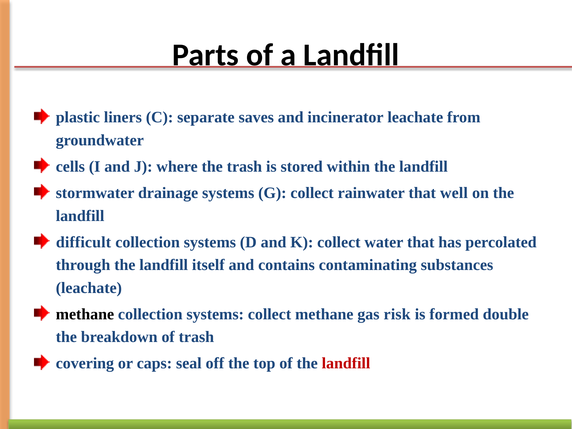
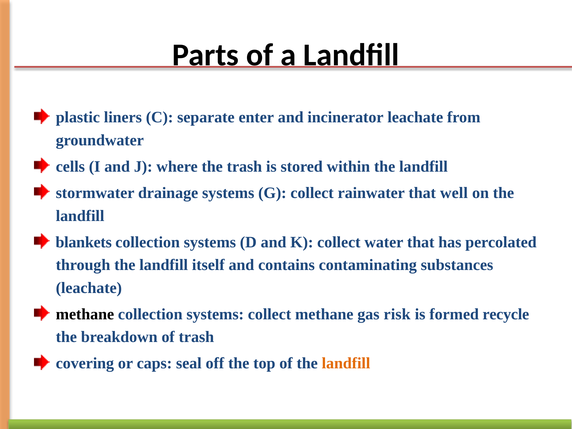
saves: saves -> enter
difficult: difficult -> blankets
double: double -> recycle
landfill at (346, 363) colour: red -> orange
